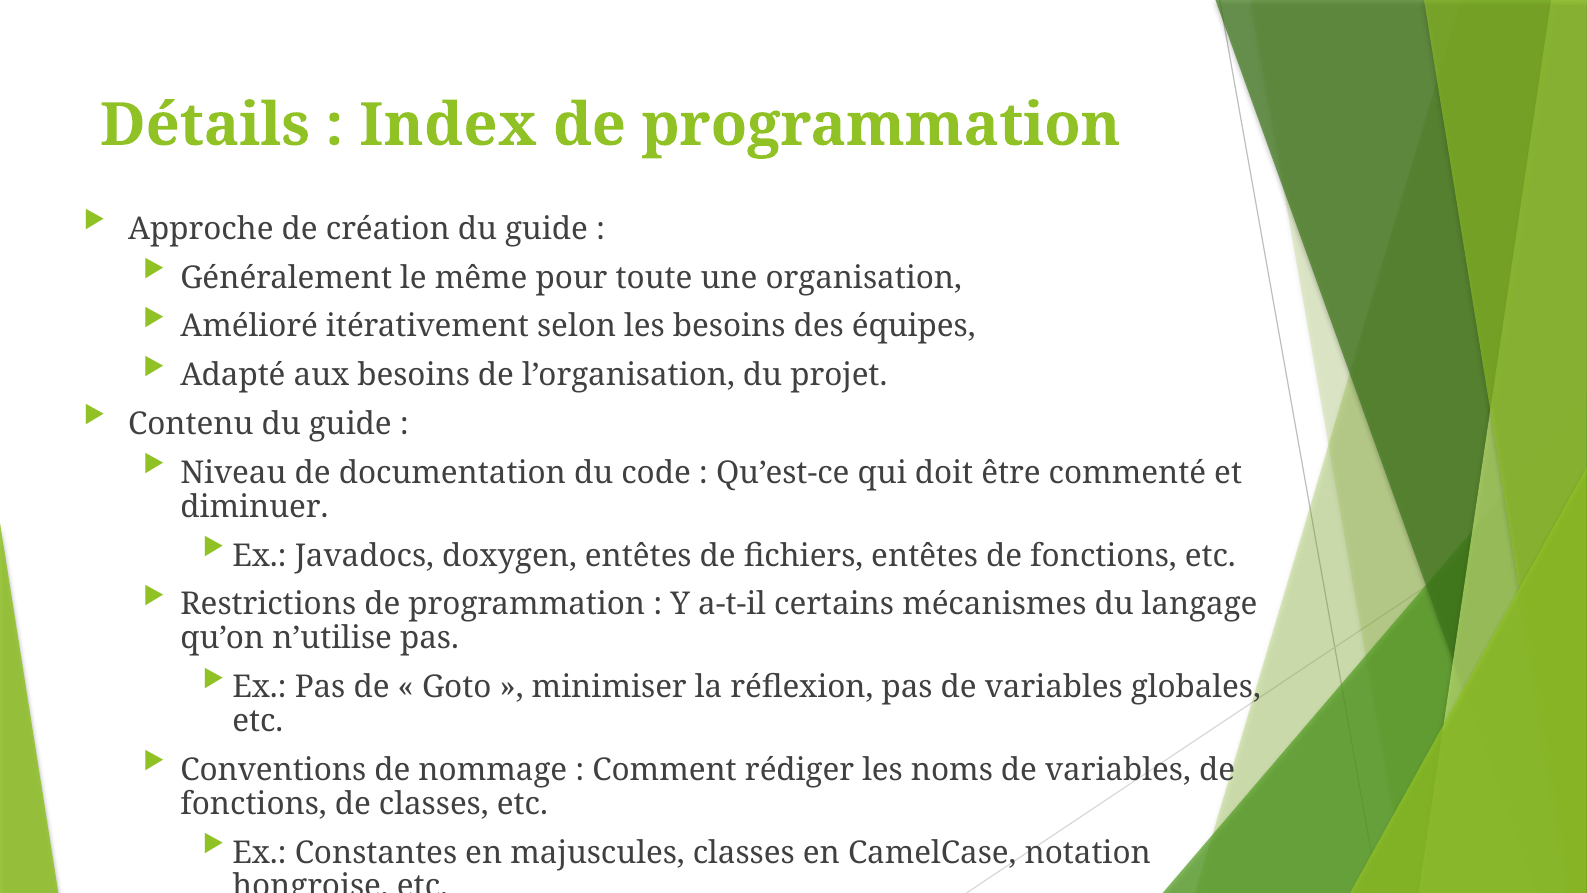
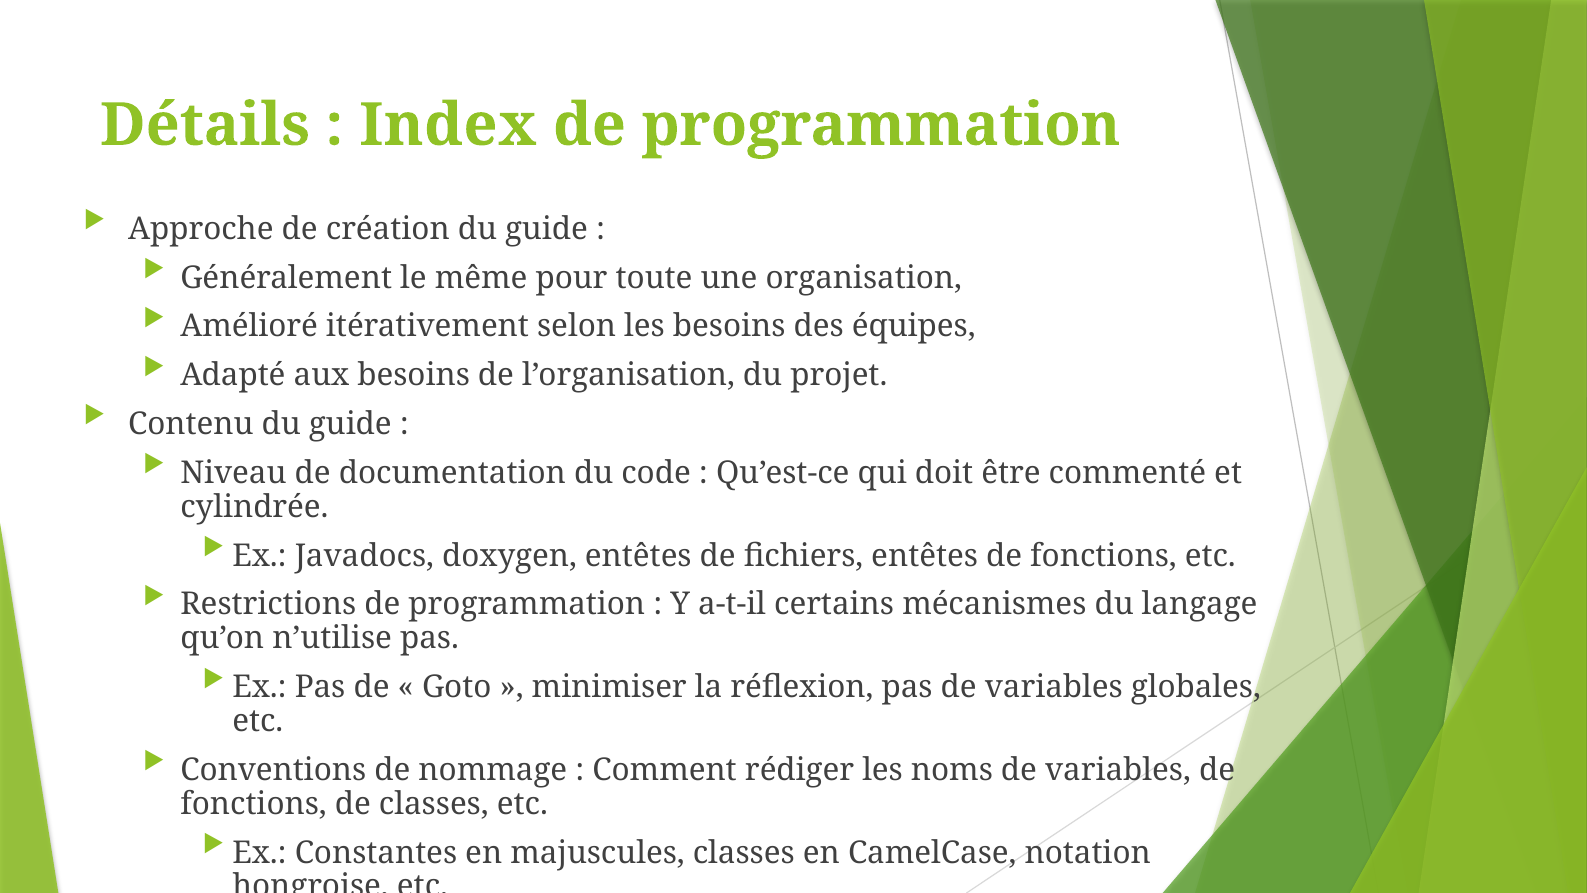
diminuer: diminuer -> cylindrée
